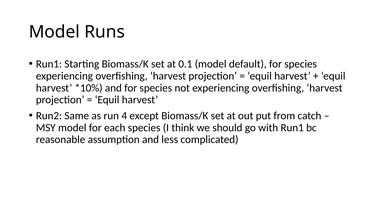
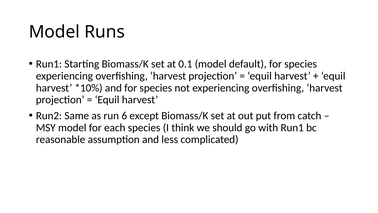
4: 4 -> 6
